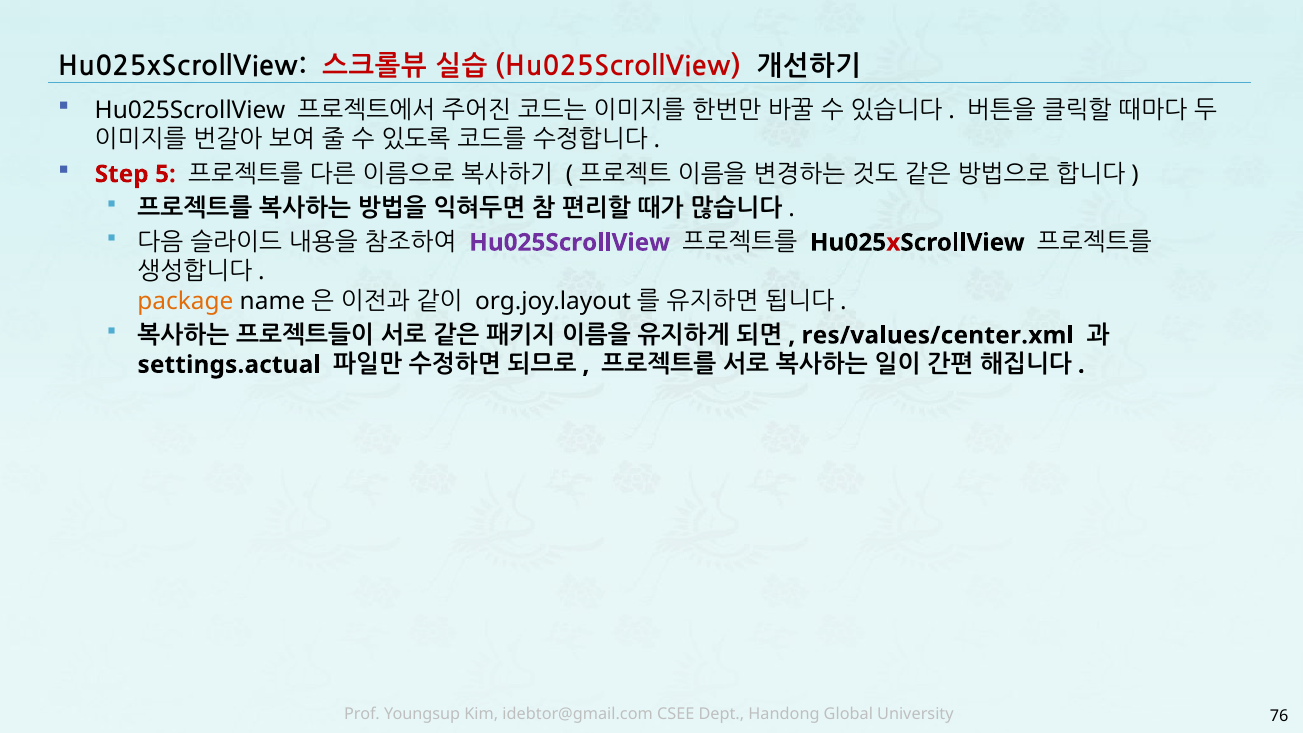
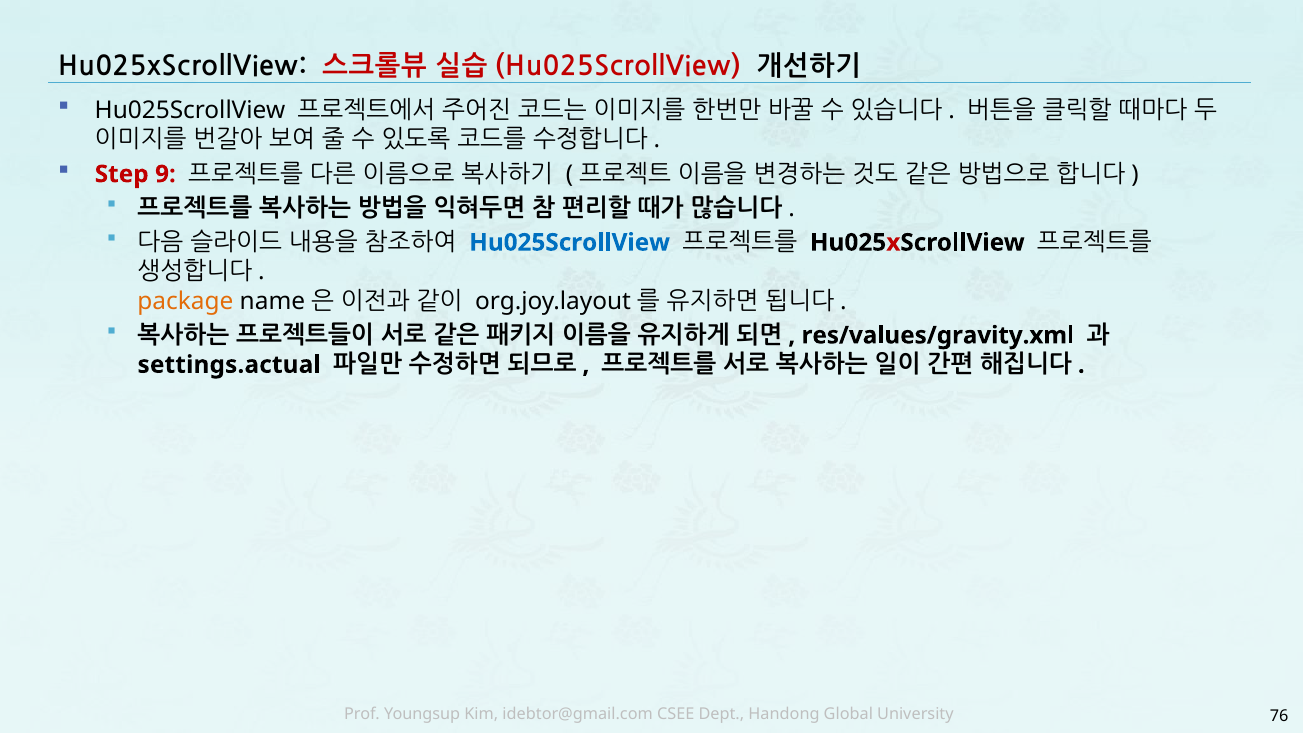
5: 5 -> 9
Hu025ScrollView at (570, 243) colour: purple -> blue
res/values/center.xml: res/values/center.xml -> res/values/gravity.xml
